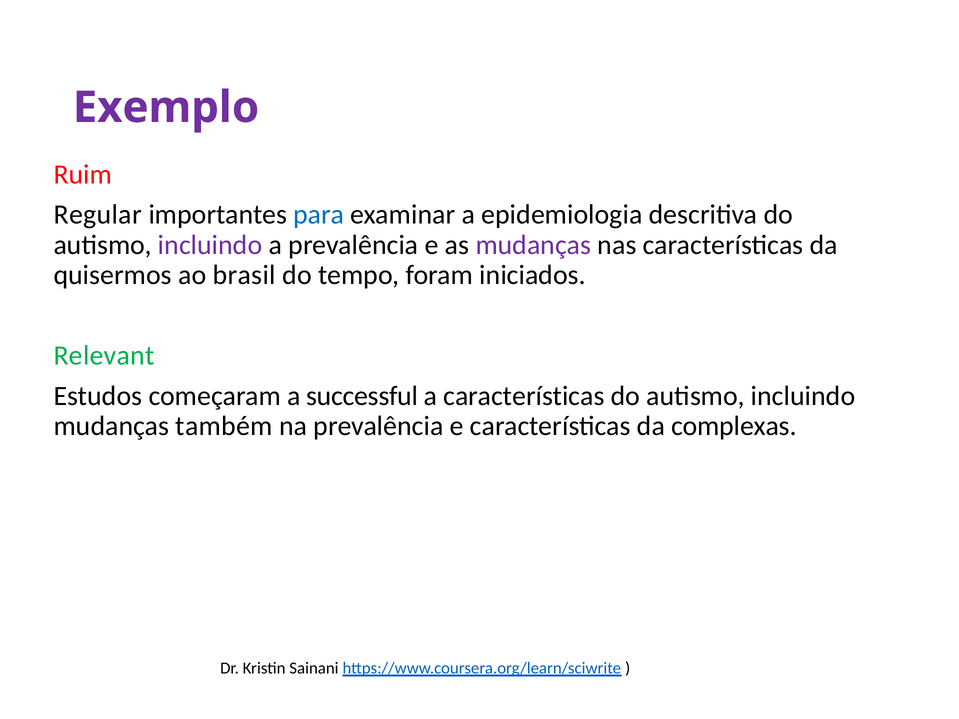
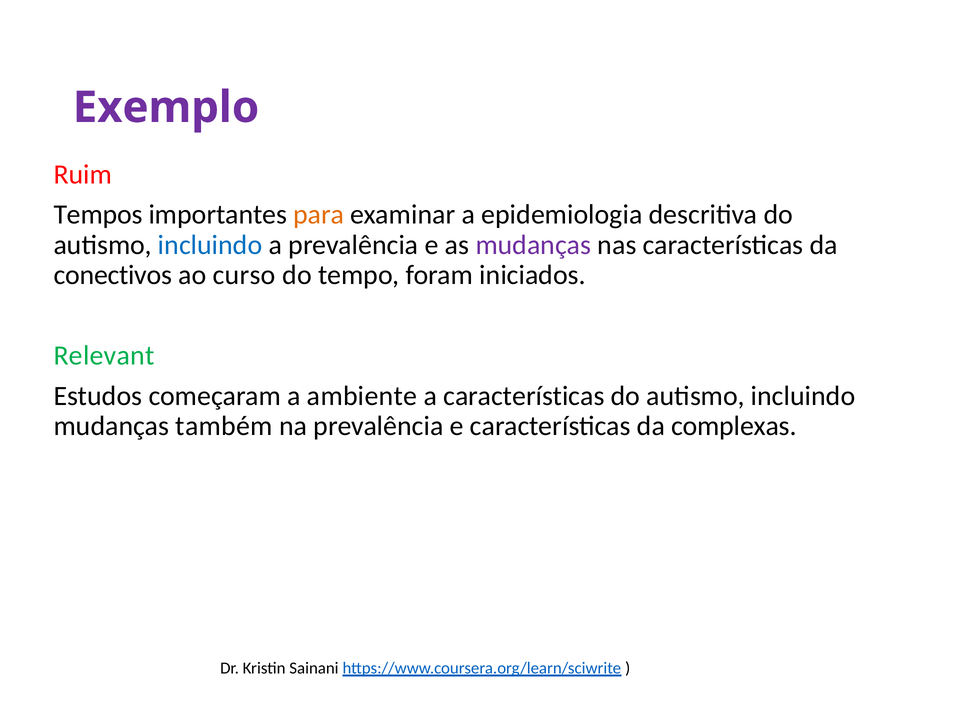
Regular: Regular -> Tempos
para colour: blue -> orange
incluindo at (210, 245) colour: purple -> blue
quisermos: quisermos -> conectivos
brasil: brasil -> curso
successful: successful -> ambiente
